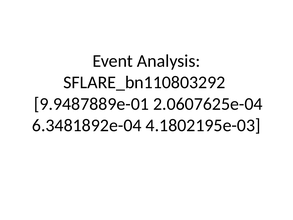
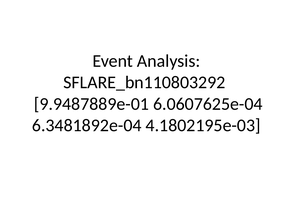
2.0607625e-04: 2.0607625e-04 -> 6.0607625e-04
